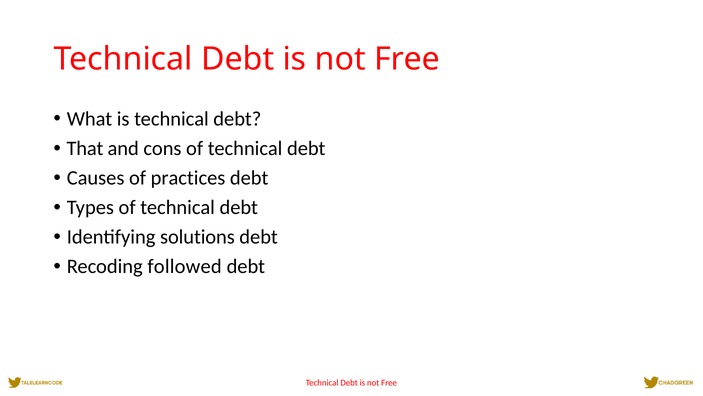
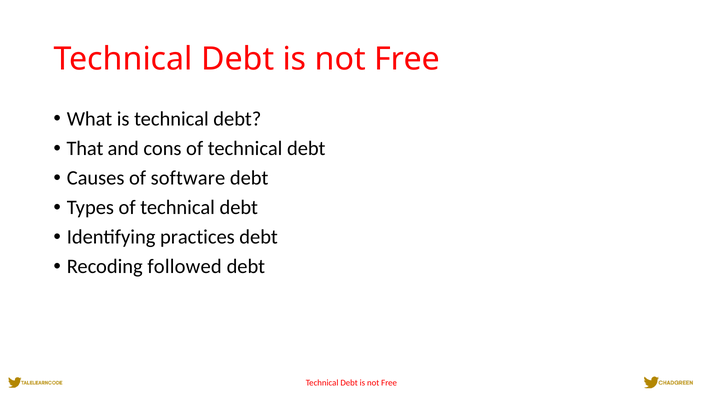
practices: practices -> software
solutions: solutions -> practices
